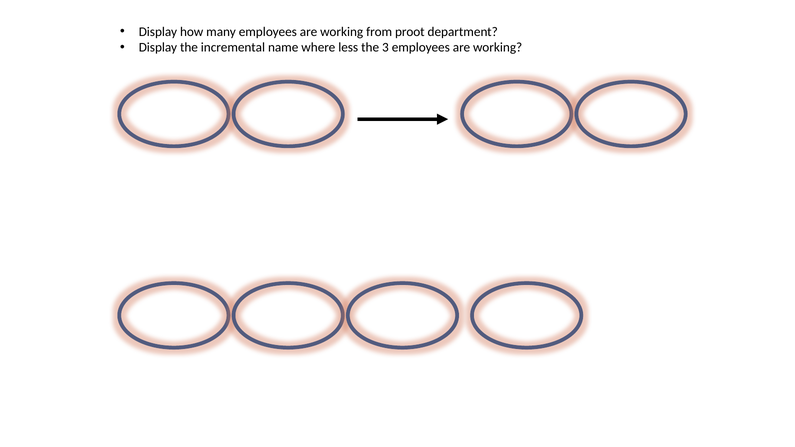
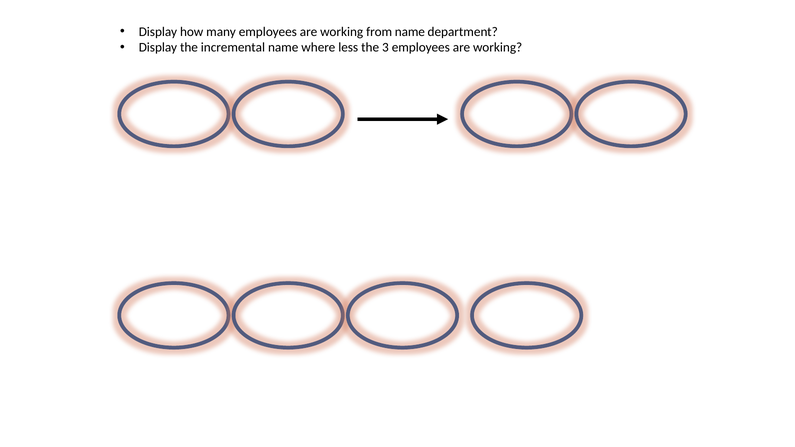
from proot: proot -> name
